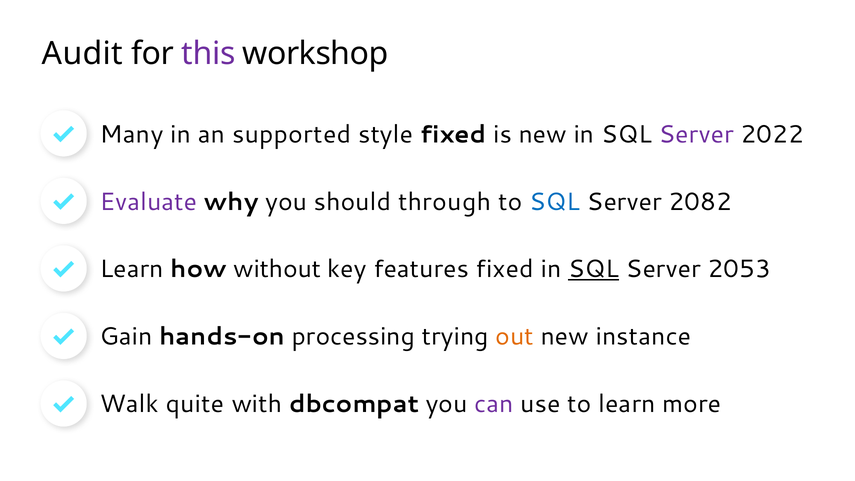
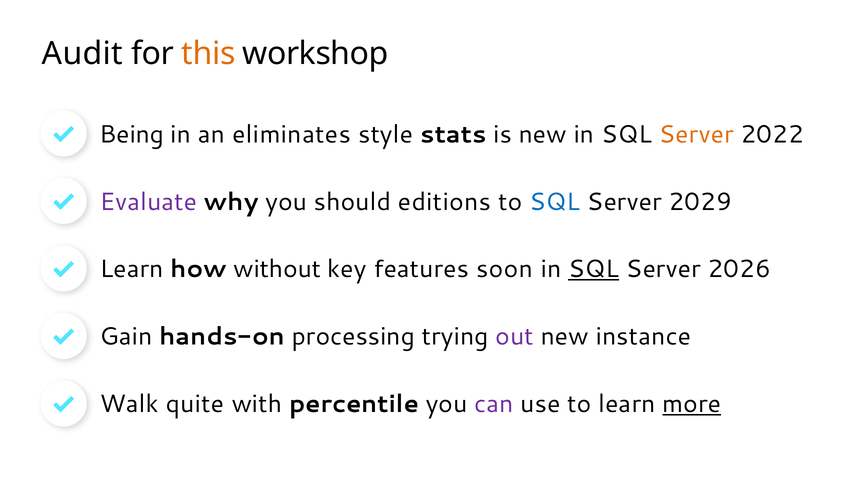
this colour: purple -> orange
Many: Many -> Being
supported: supported -> eliminates
style fixed: fixed -> stats
Server at (696, 134) colour: purple -> orange
through: through -> editions
2082: 2082 -> 2029
features fixed: fixed -> soon
2053: 2053 -> 2026
out colour: orange -> purple
dbcompat: dbcompat -> percentile
more underline: none -> present
